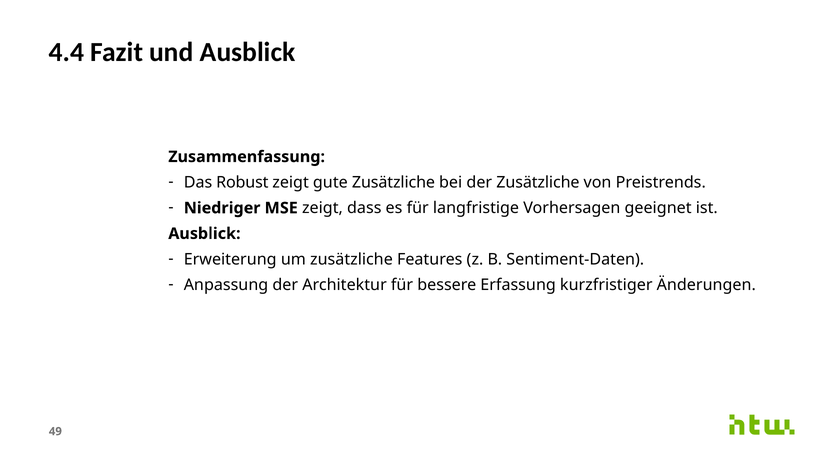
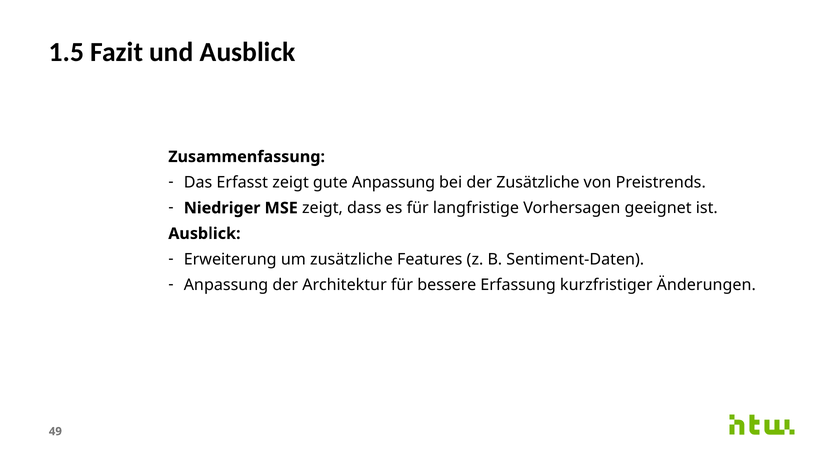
4.4: 4.4 -> 1.5
Robust: Robust -> Erfasst
gute Zusätzliche: Zusätzliche -> Anpassung
